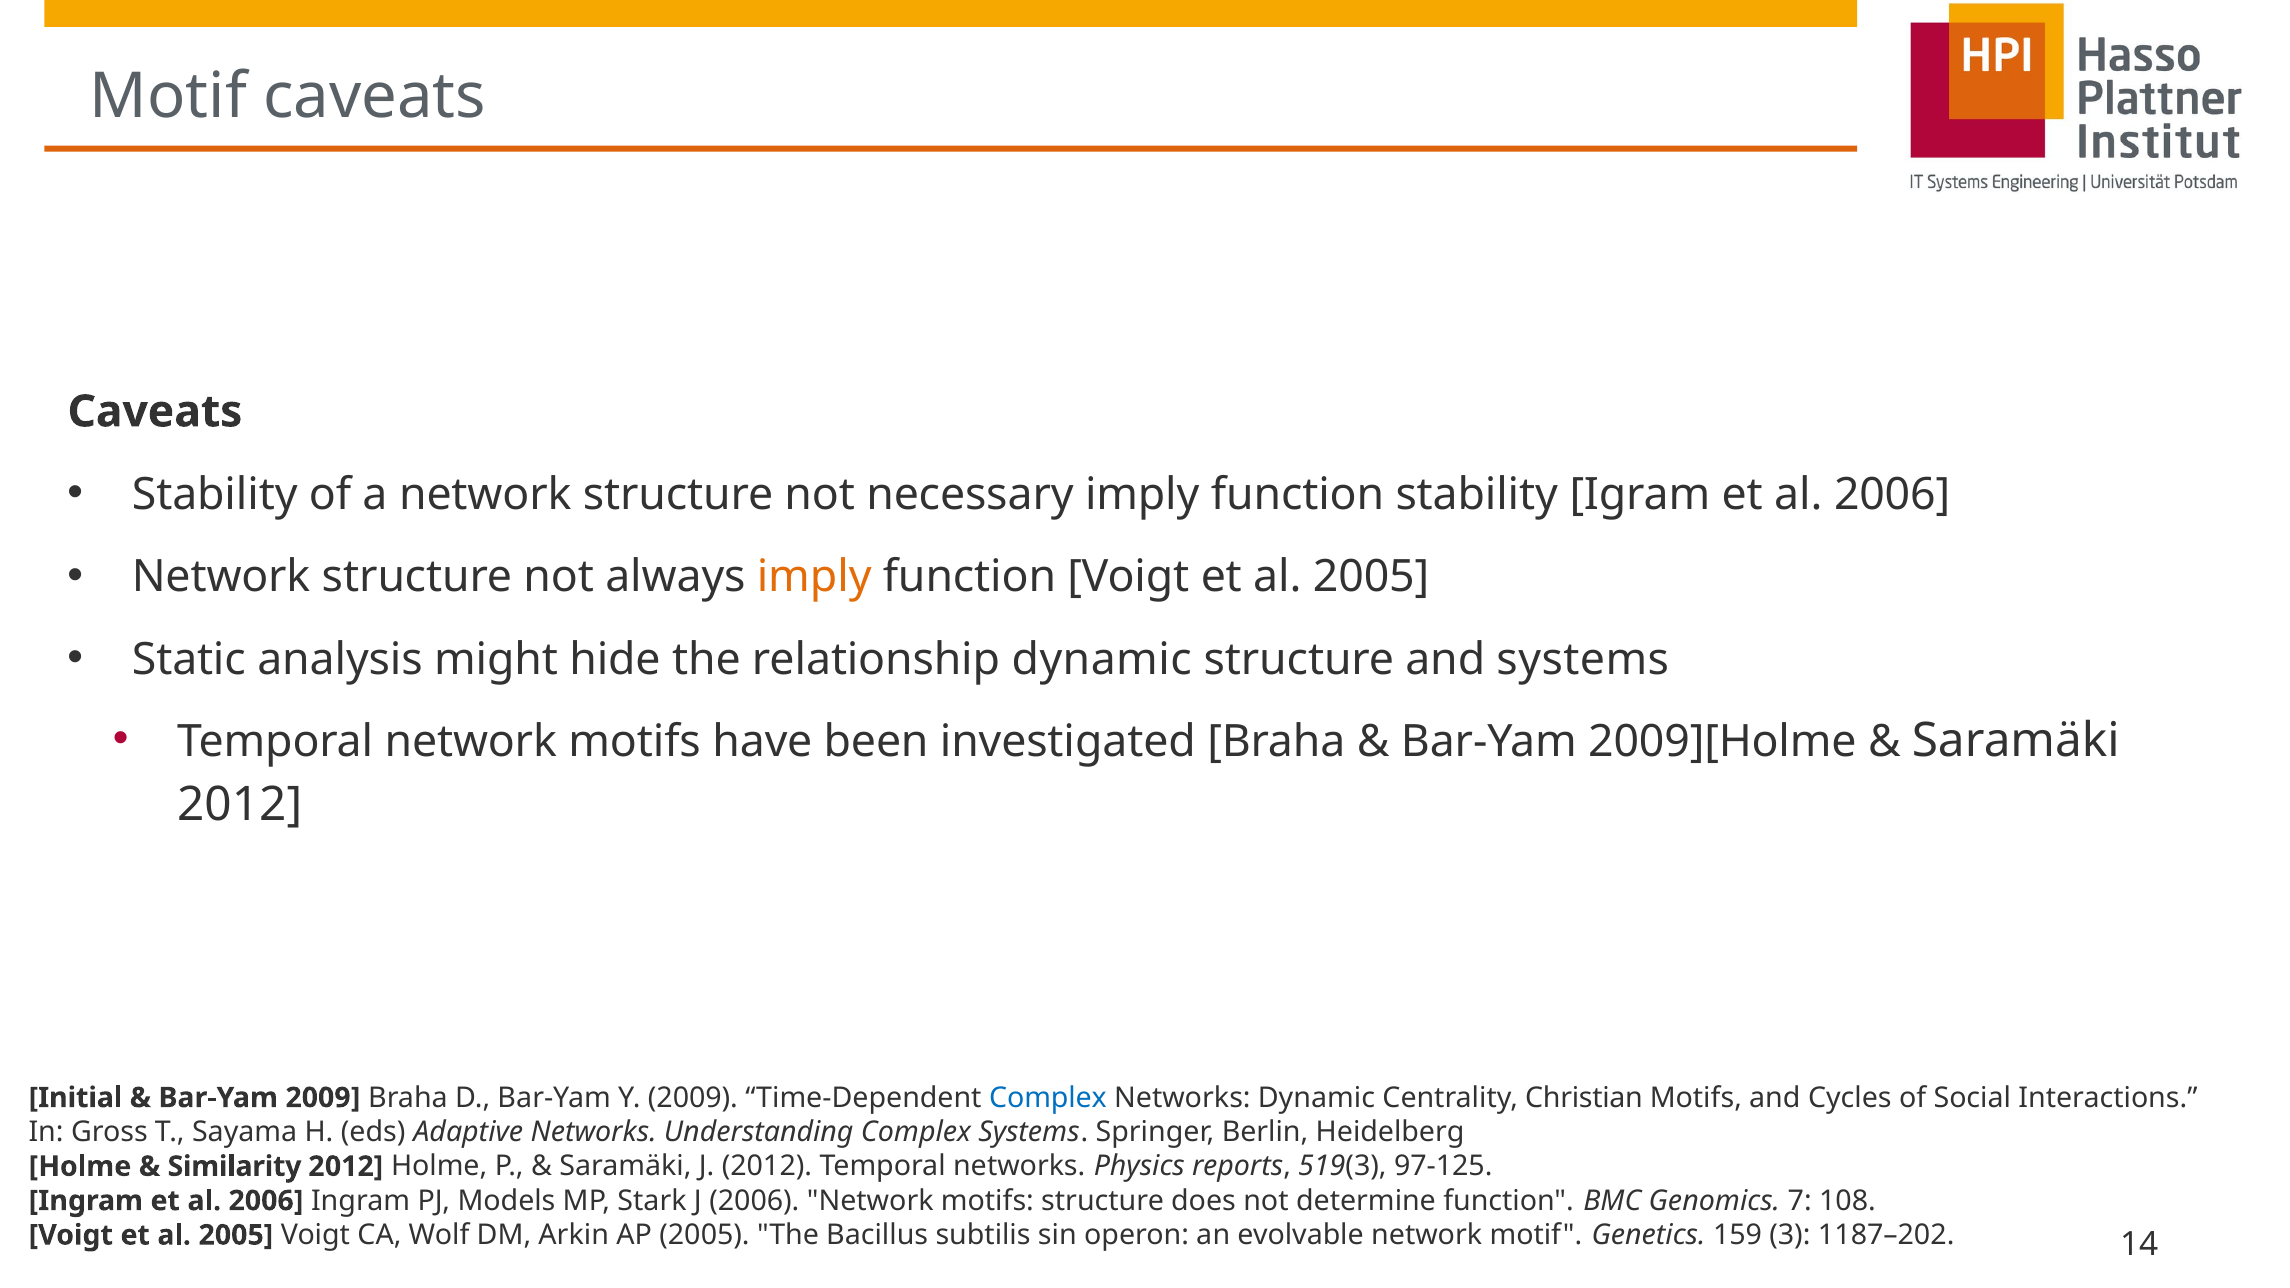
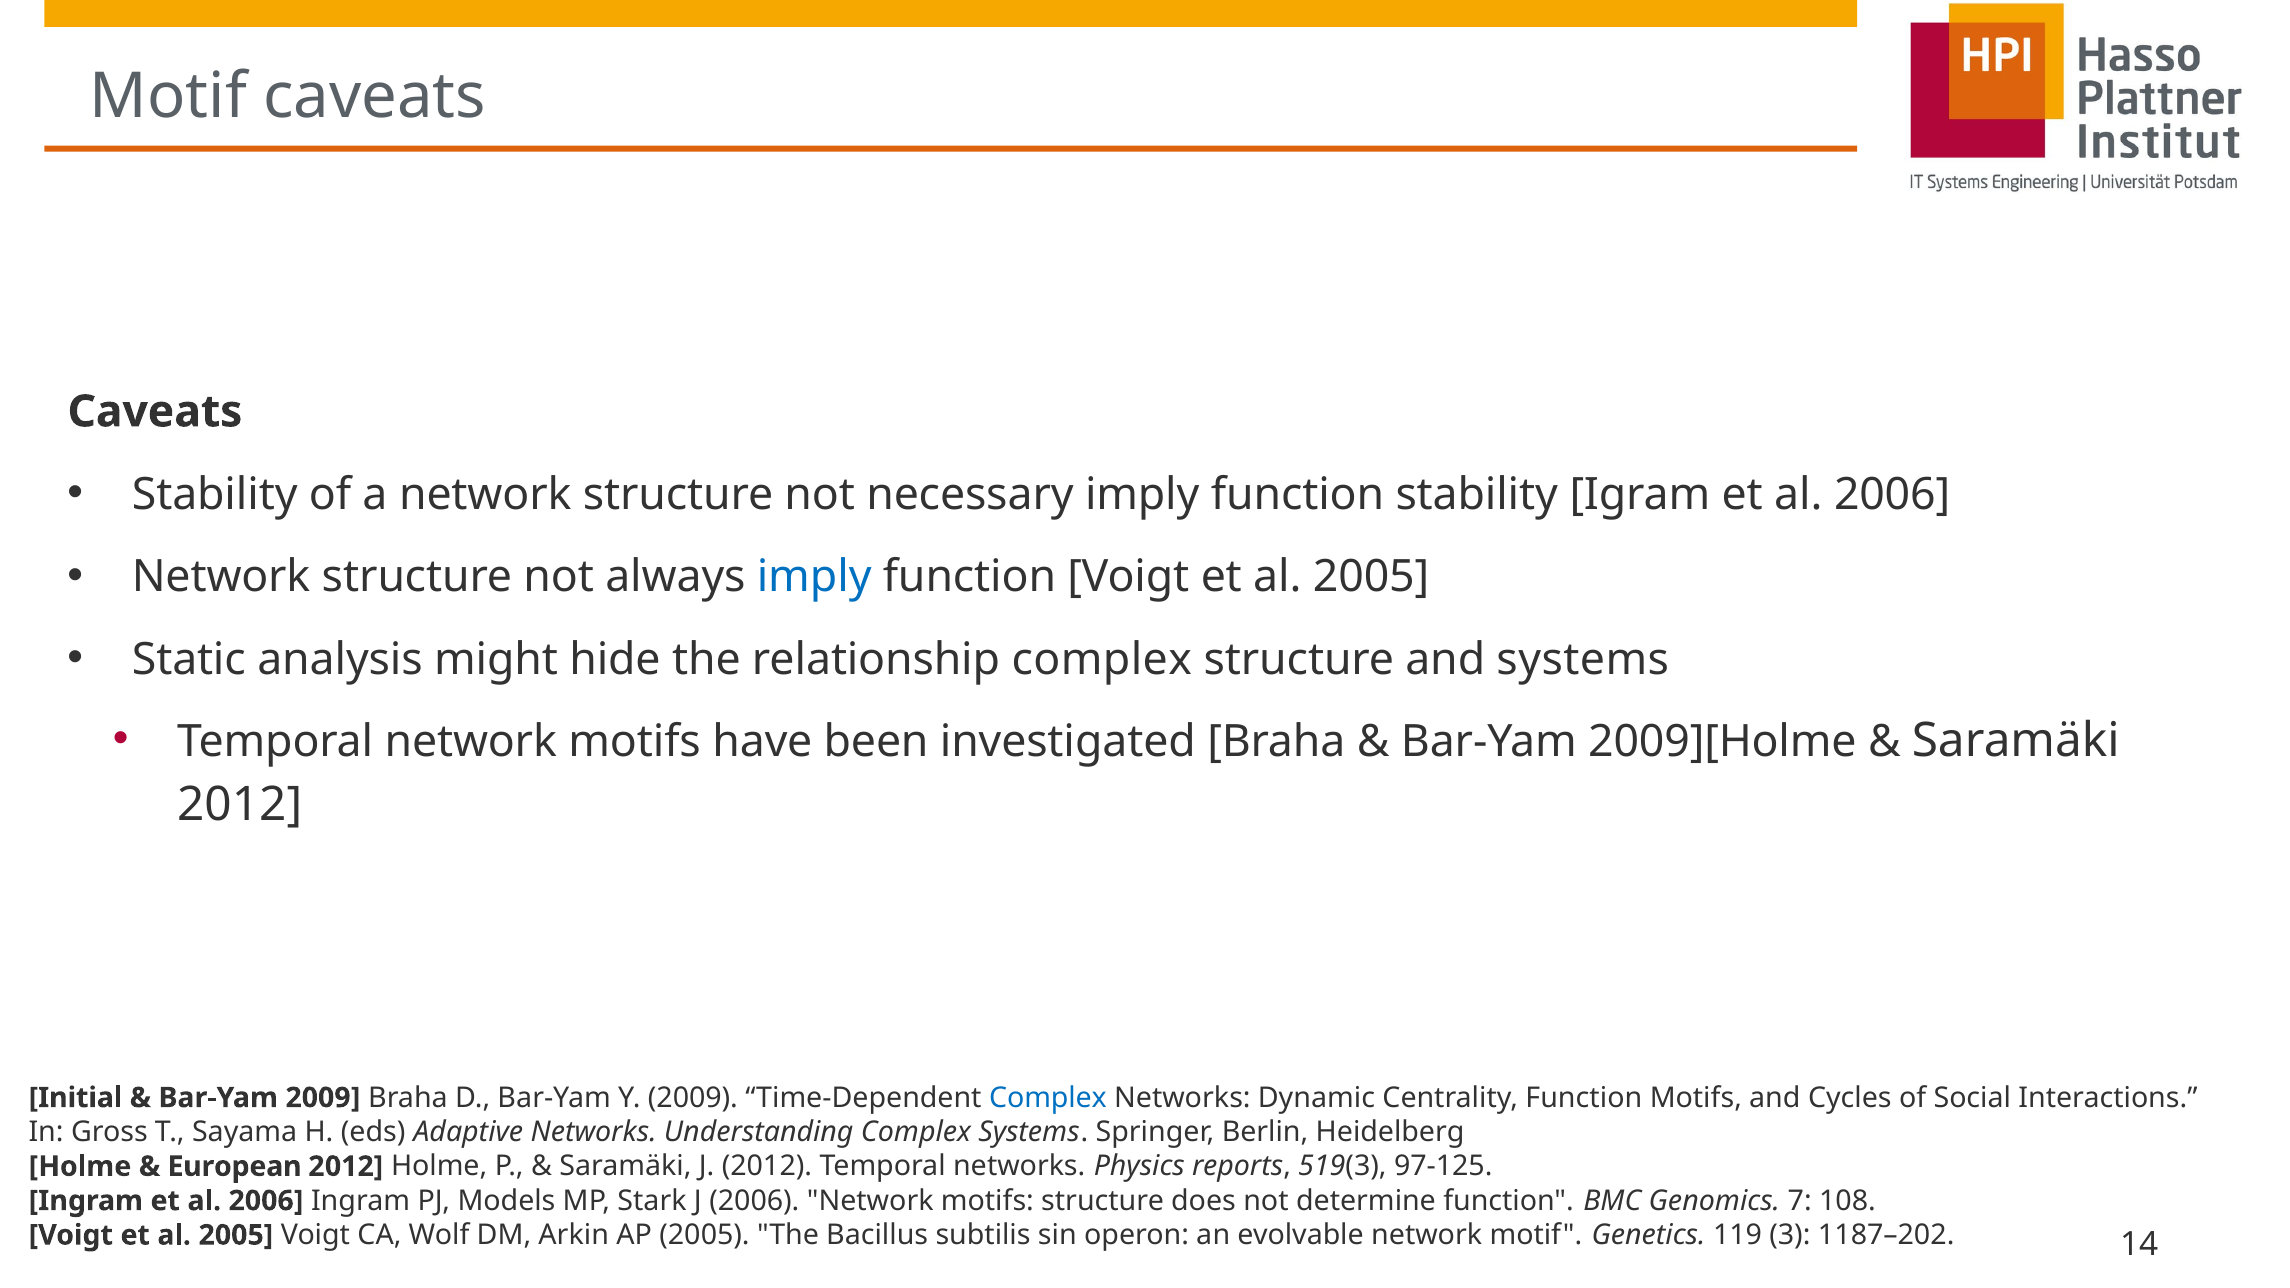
imply at (814, 577) colour: orange -> blue
relationship dynamic: dynamic -> complex
Centrality Christian: Christian -> Function
Similarity: Similarity -> European
159: 159 -> 119
